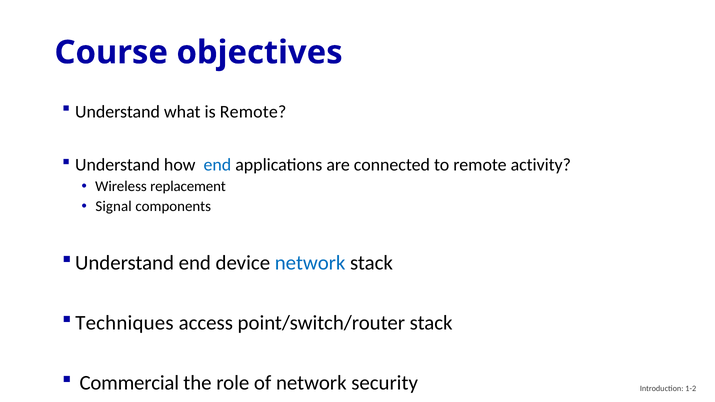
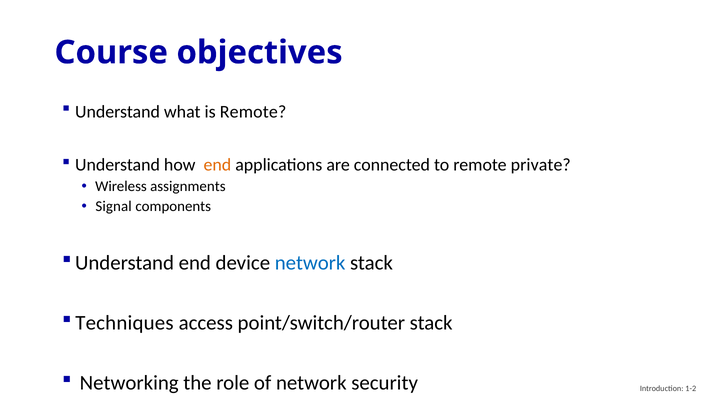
end at (217, 165) colour: blue -> orange
activity: activity -> private
replacement: replacement -> assignments
Commercial: Commercial -> Networking
